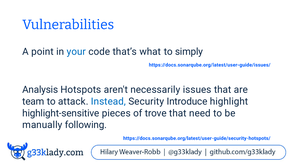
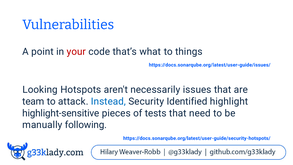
your colour: blue -> red
simply: simply -> things
Analysis: Analysis -> Looking
Introduce: Introduce -> Identified
trove: trove -> tests
